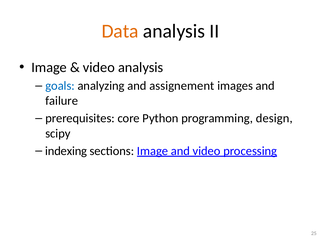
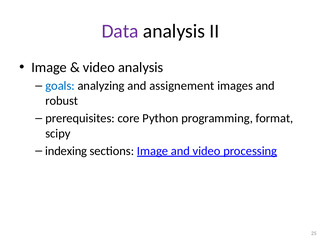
Data colour: orange -> purple
failure: failure -> robust
design: design -> format
